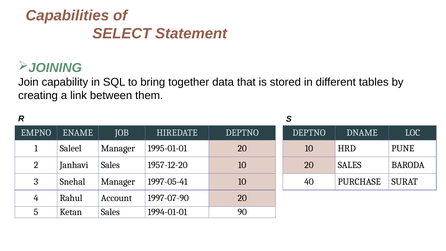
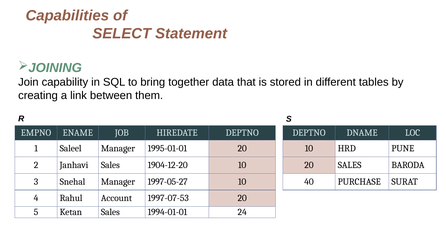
1957-12-20: 1957-12-20 -> 1904-12-20
1997-05-41: 1997-05-41 -> 1997-05-27
1997-07-90: 1997-07-90 -> 1997-07-53
90: 90 -> 24
